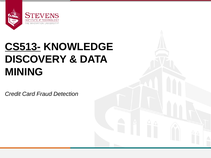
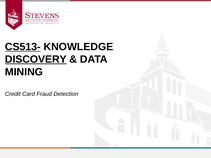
DISCOVERY underline: none -> present
